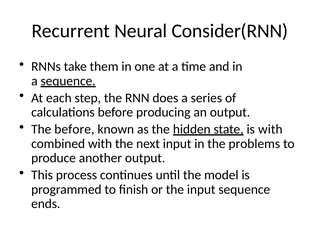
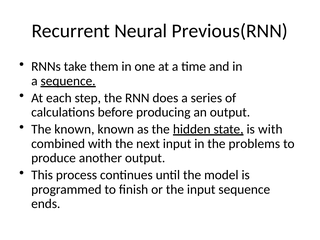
Consider(RNN: Consider(RNN -> Previous(RNN
The before: before -> known
